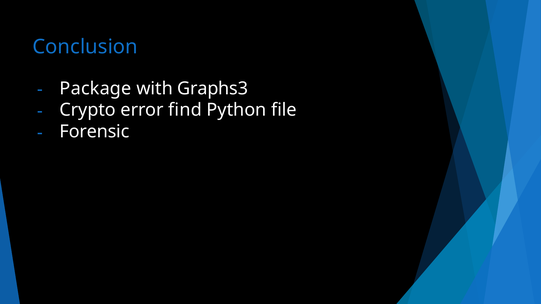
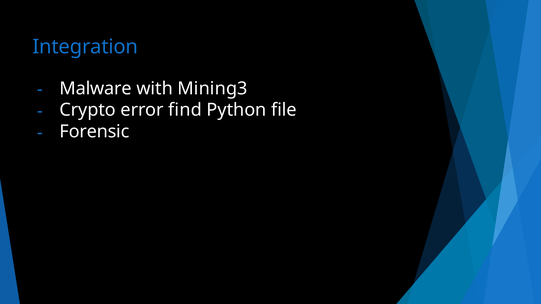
Conclusion: Conclusion -> Integration
Package: Package -> Malware
Graphs3: Graphs3 -> Mining3
